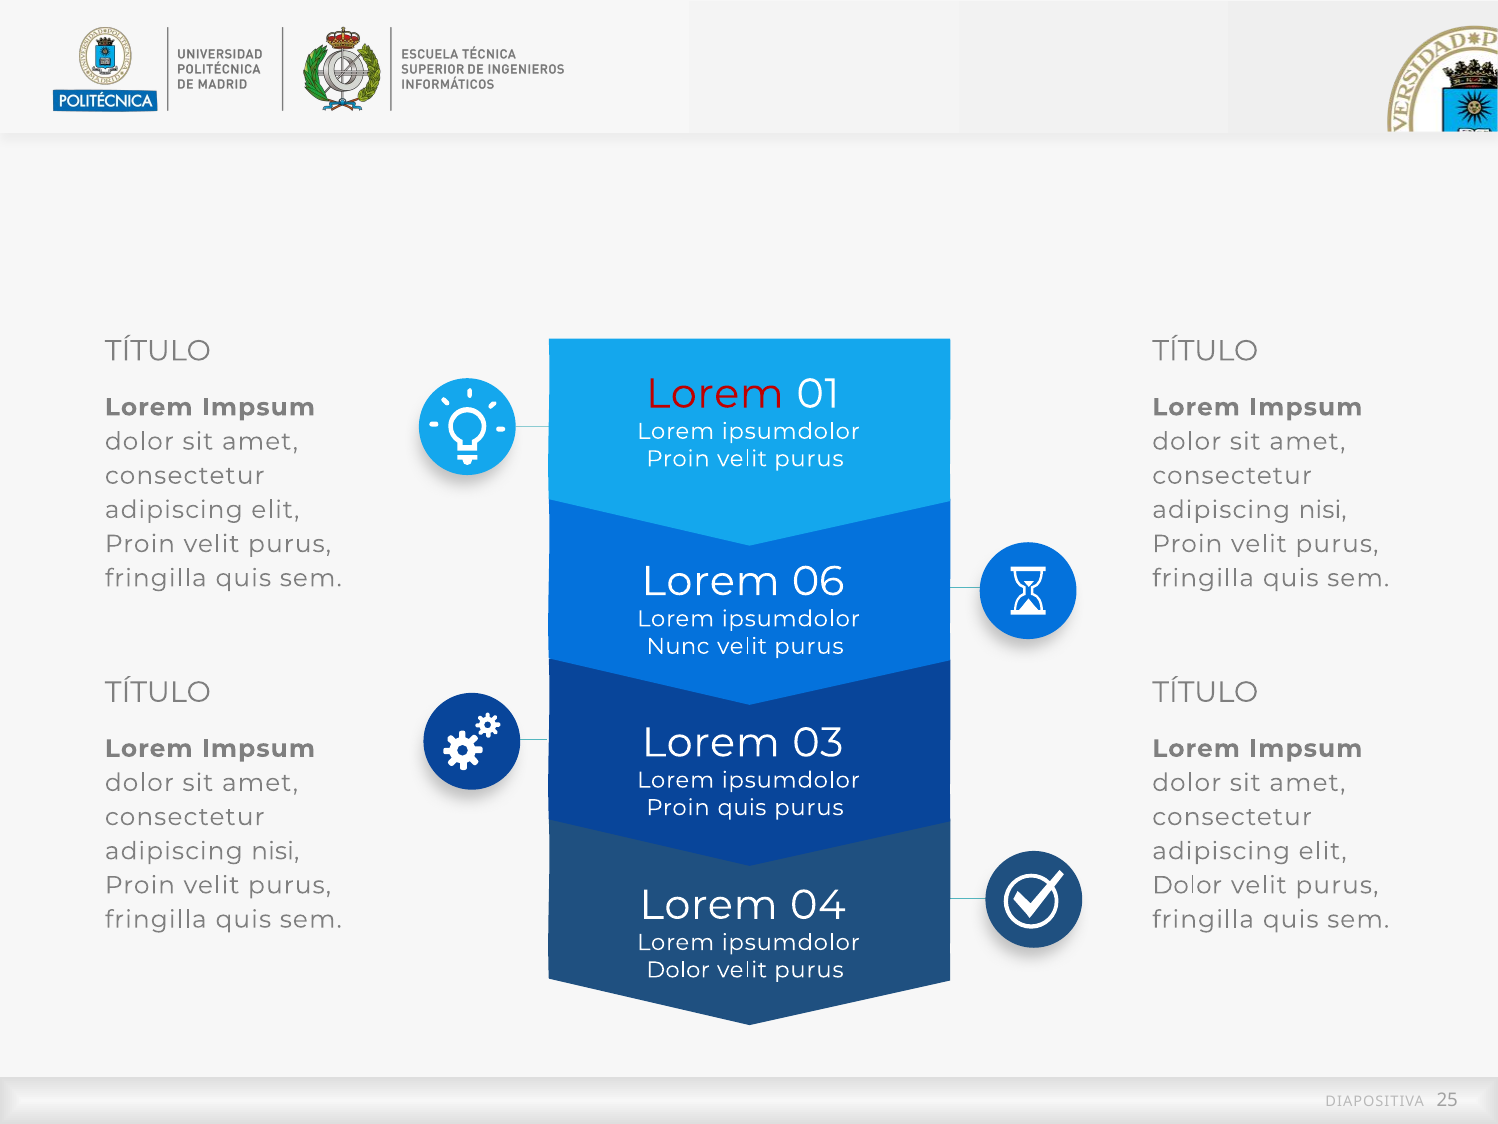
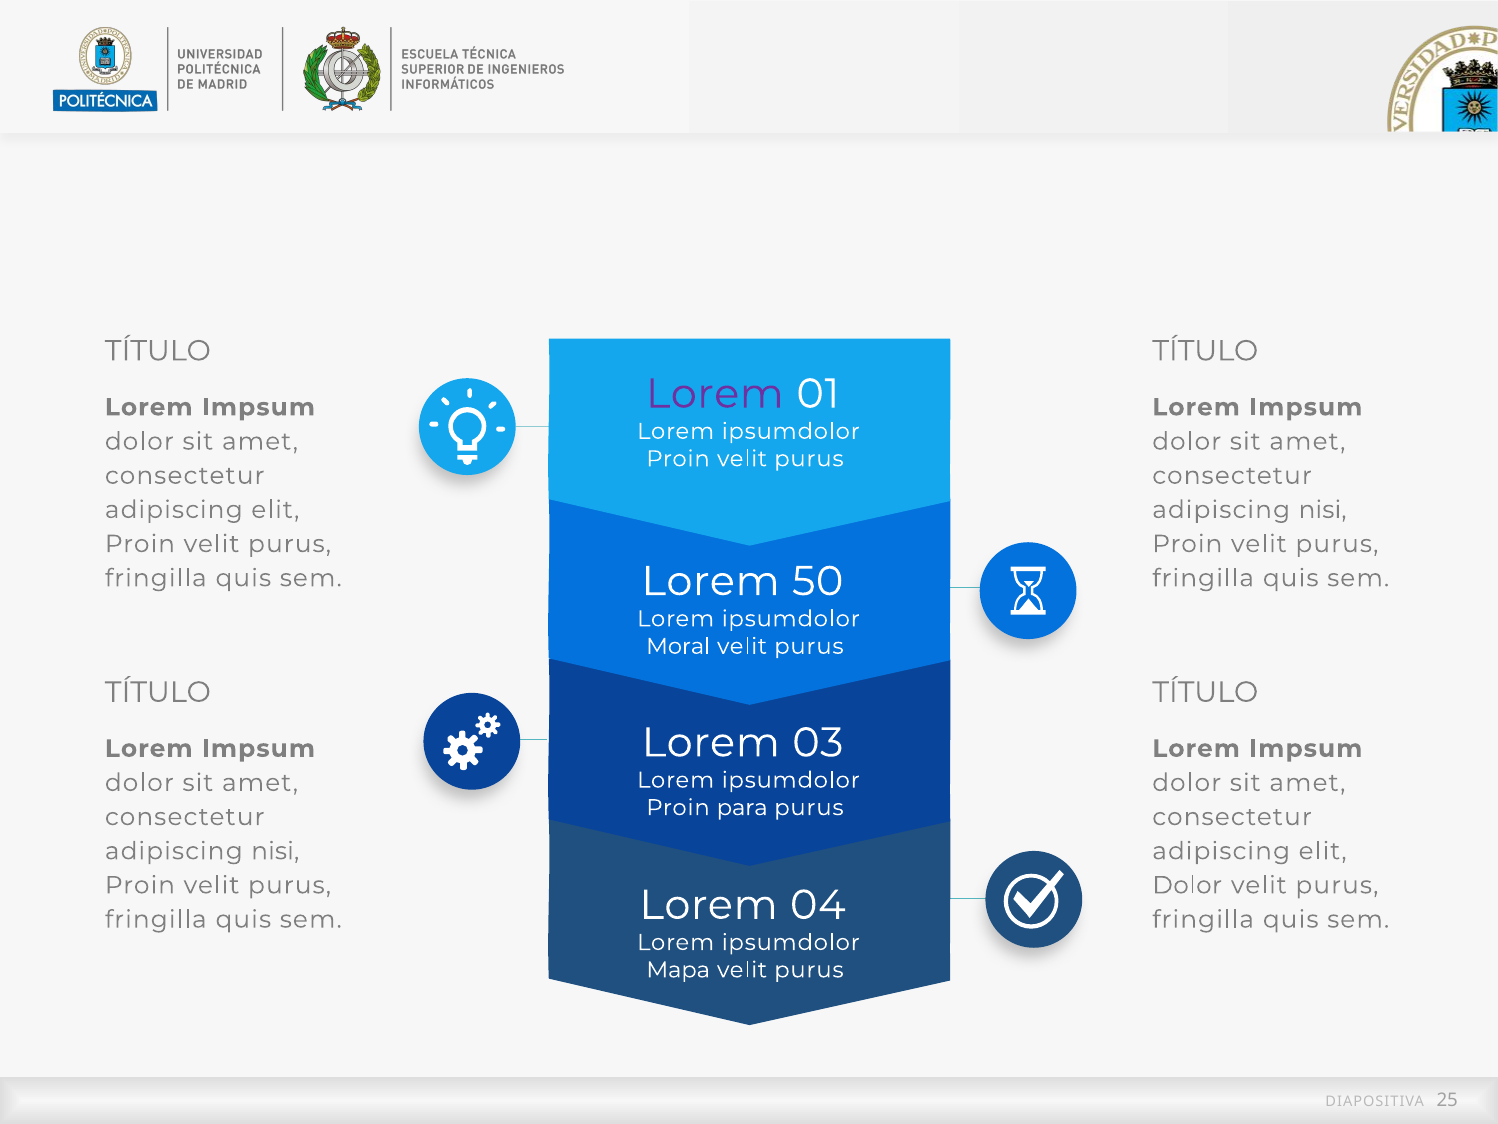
Lorem at (715, 394) colour: red -> purple
06: 06 -> 50
Nunc: Nunc -> Moral
Proin quis: quis -> para
Dolor at (678, 970): Dolor -> Mapa
